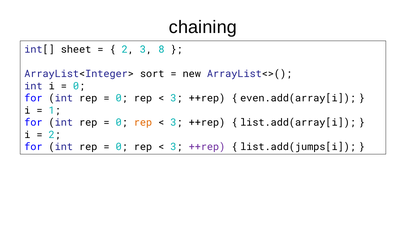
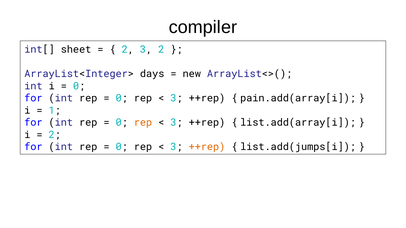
chaining: chaining -> compiler
3 8: 8 -> 2
sort: sort -> days
even.add(array[i: even.add(array[i -> pain.add(array[i
++rep at (207, 147) colour: purple -> orange
